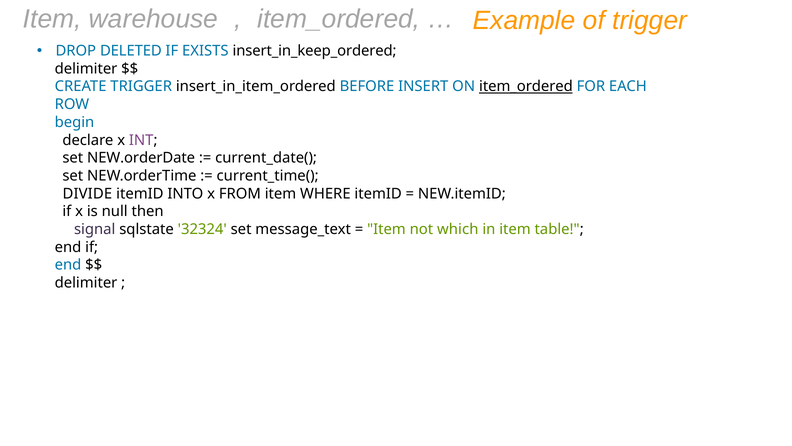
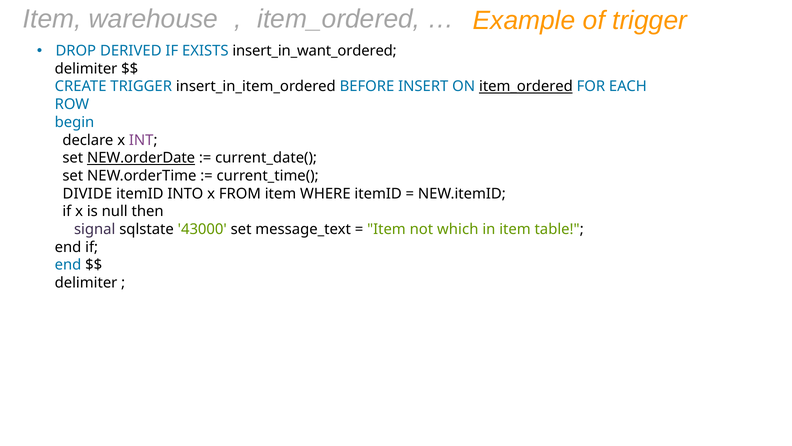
DELETED: DELETED -> DERIVED
insert_in_keep_ordered: insert_in_keep_ordered -> insert_in_want_ordered
NEW.orderDate underline: none -> present
32324: 32324 -> 43000
